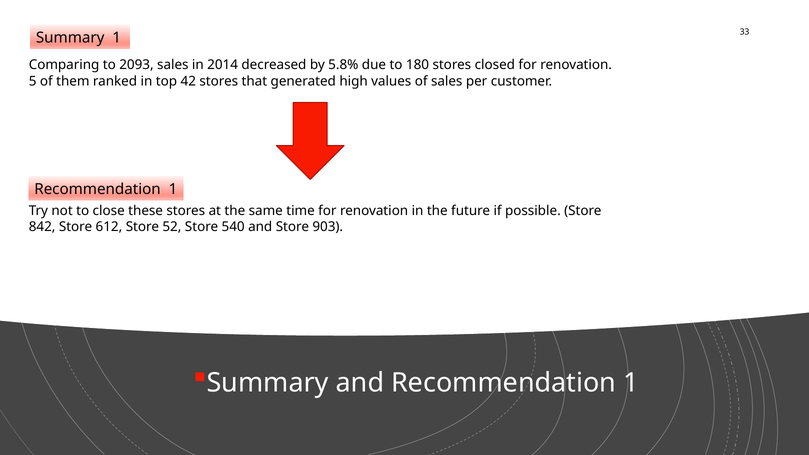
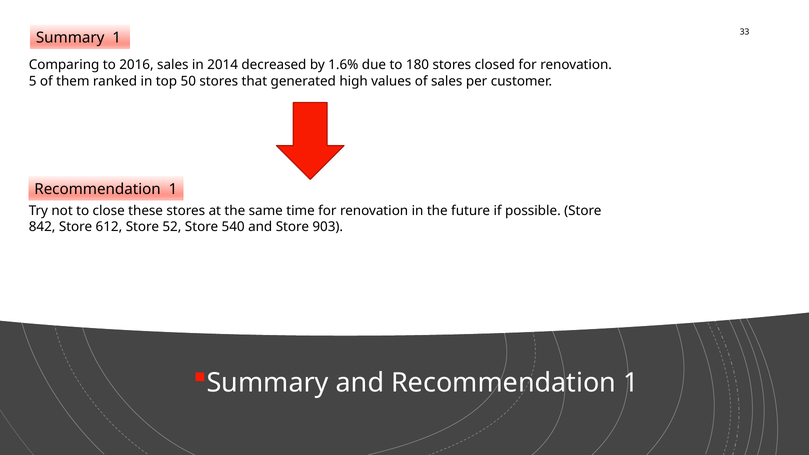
2093: 2093 -> 2016
5.8%: 5.8% -> 1.6%
42: 42 -> 50
